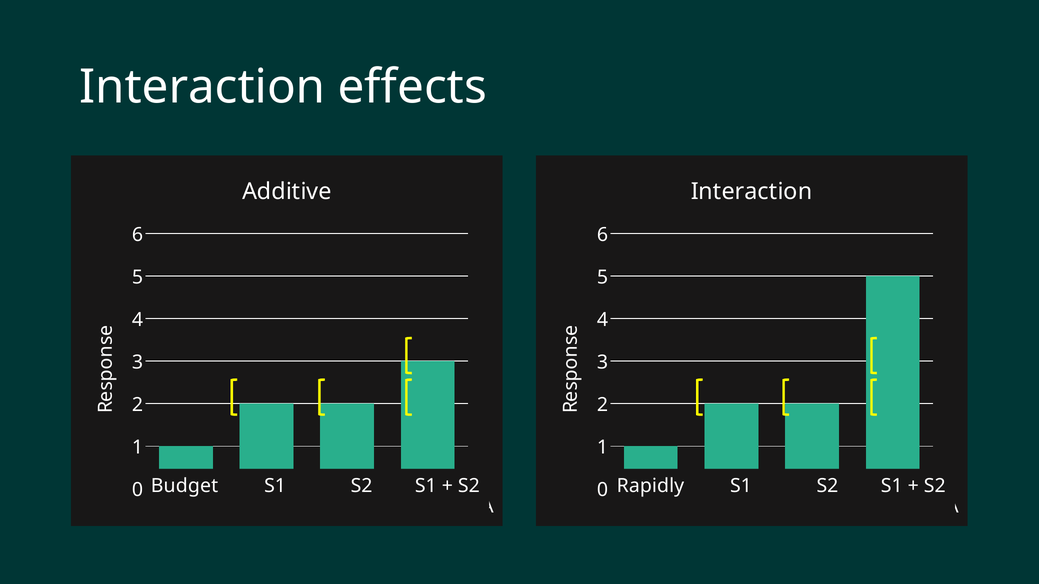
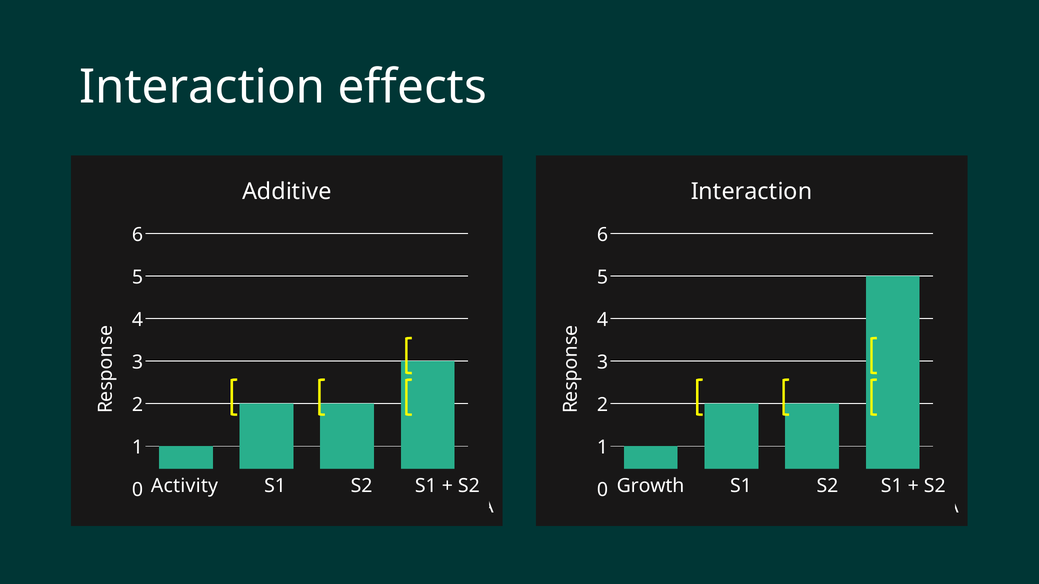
Budget: Budget -> Activity
Rapidly: Rapidly -> Growth
